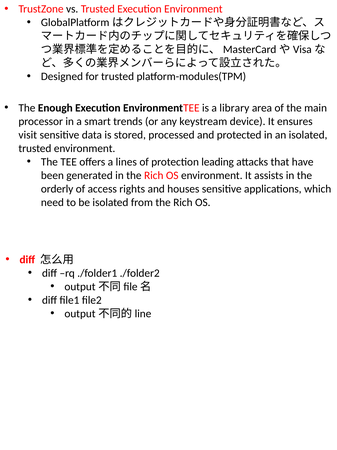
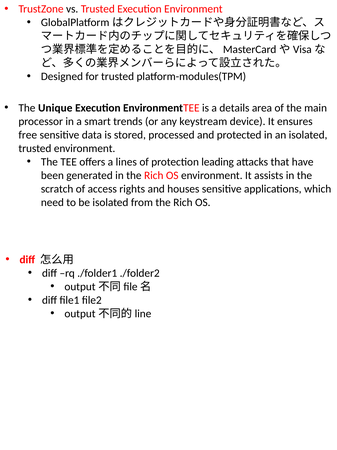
Enough: Enough -> Unique
library: library -> details
visit: visit -> free
orderly: orderly -> scratch
